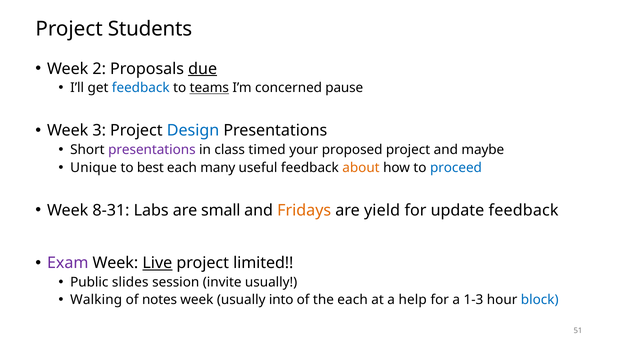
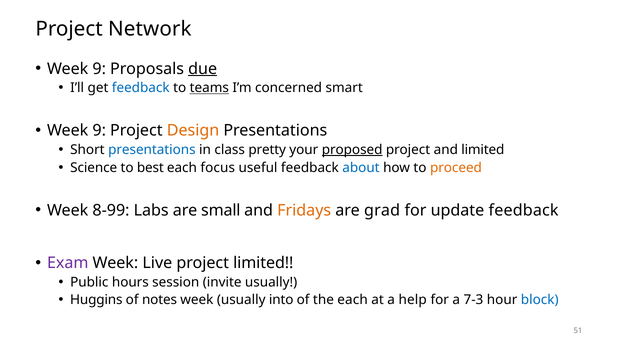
Students: Students -> Network
2 at (99, 69): 2 -> 9
pause: pause -> smart
3 at (99, 131): 3 -> 9
Design colour: blue -> orange
presentations at (152, 150) colour: purple -> blue
timed: timed -> pretty
proposed underline: none -> present
and maybe: maybe -> limited
Unique: Unique -> Science
many: many -> focus
about colour: orange -> blue
proceed colour: blue -> orange
8-31: 8-31 -> 8-99
yield: yield -> grad
Live underline: present -> none
slides: slides -> hours
Walking: Walking -> Huggins
1-3: 1-3 -> 7-3
